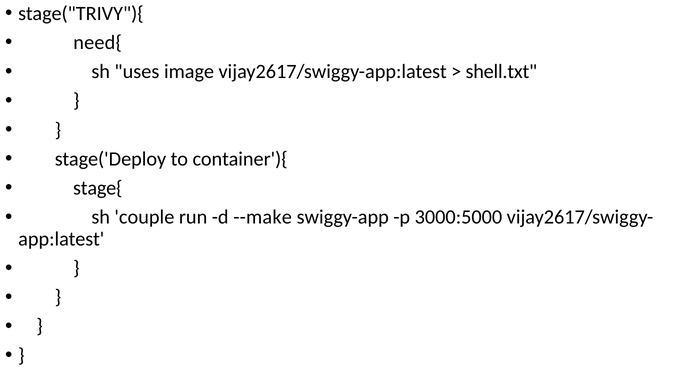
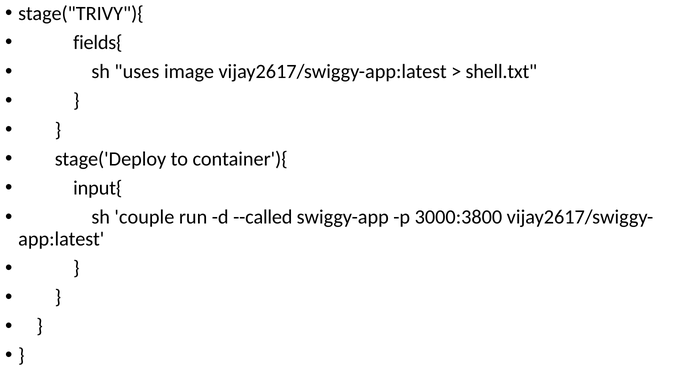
need{: need{ -> fields{
stage{: stage{ -> input{
--make: --make -> --called
3000:5000: 3000:5000 -> 3000:3800
